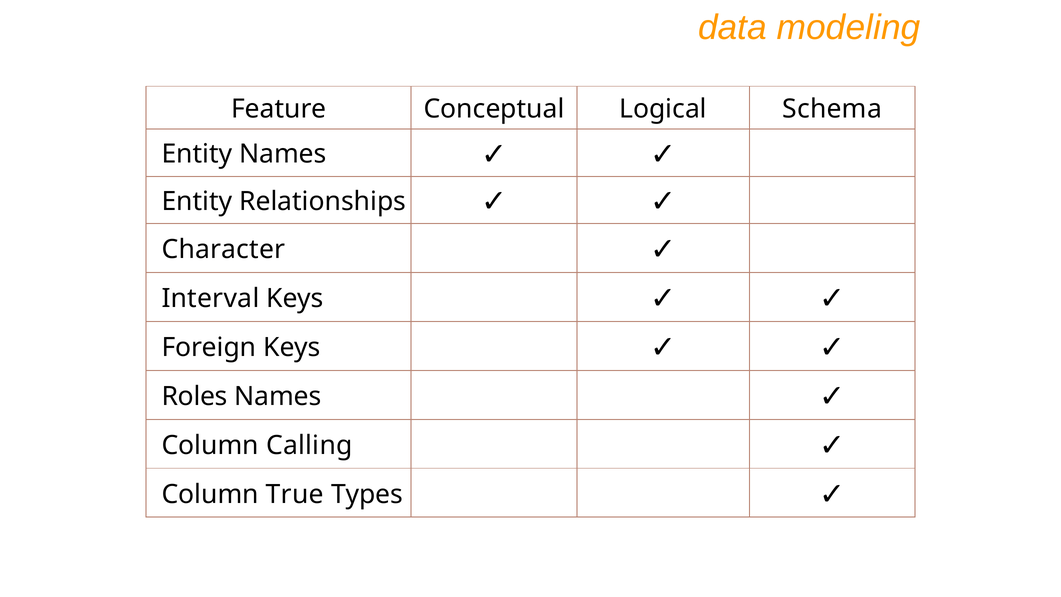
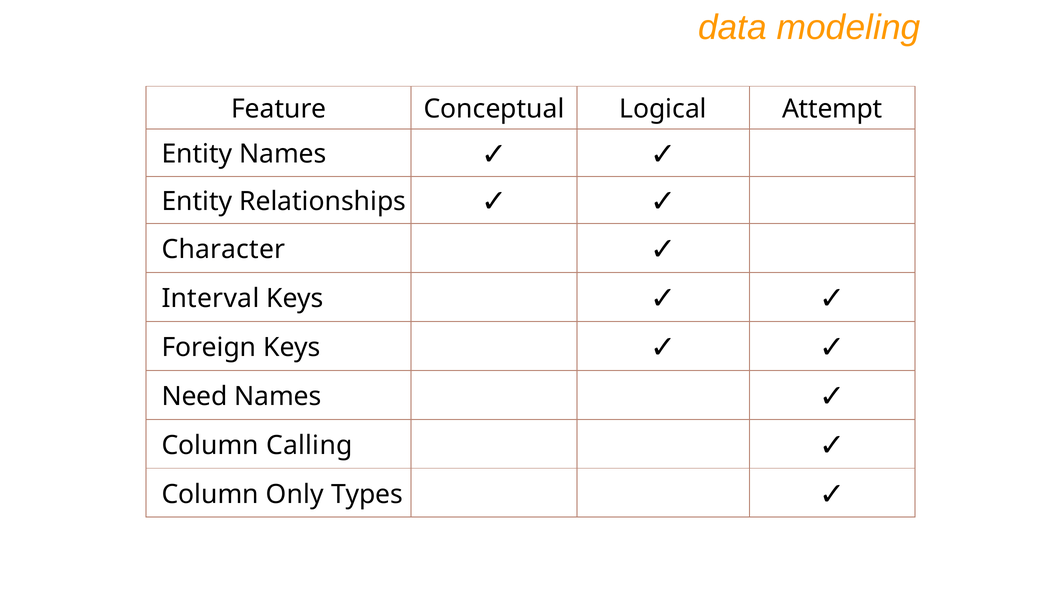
Schema: Schema -> Attempt
Roles: Roles -> Need
True: True -> Only
